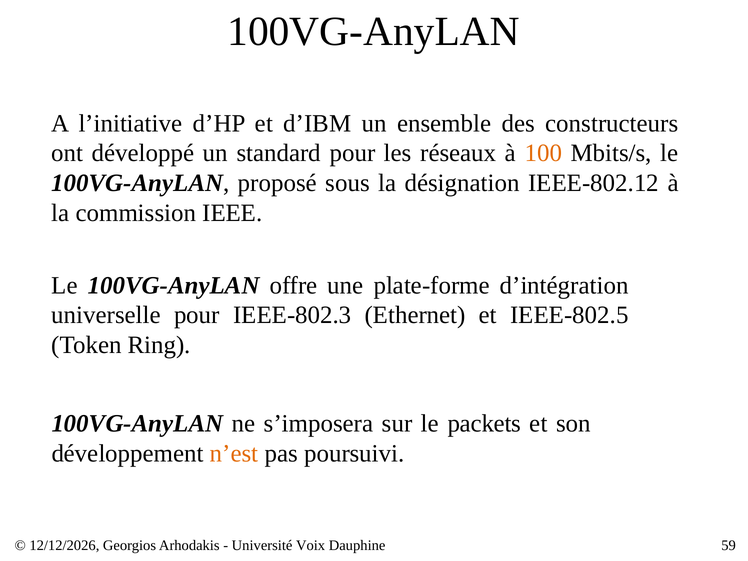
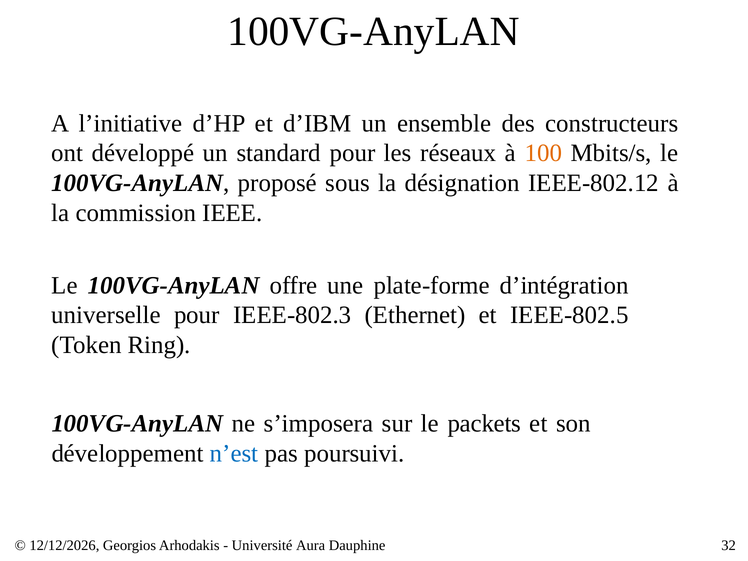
n’est colour: orange -> blue
Voix: Voix -> Aura
59: 59 -> 32
